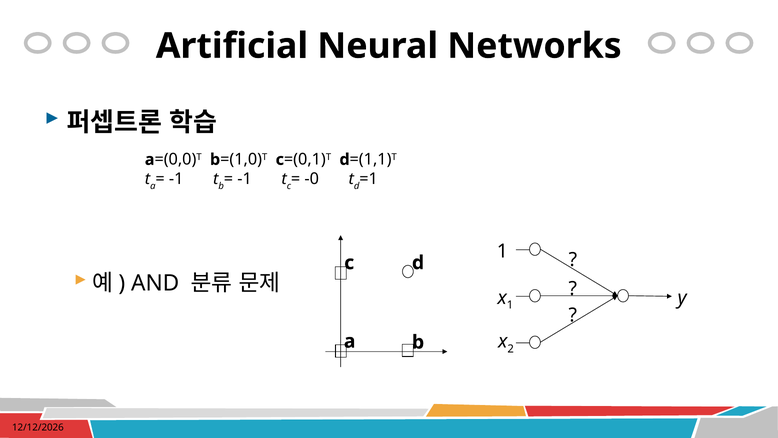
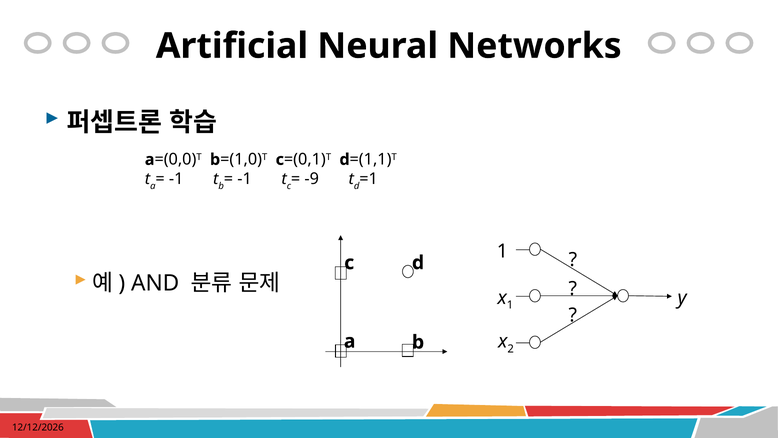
-0: -0 -> -9
